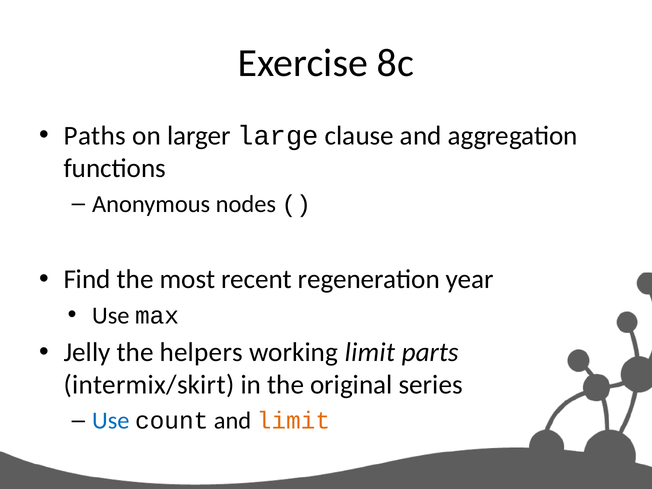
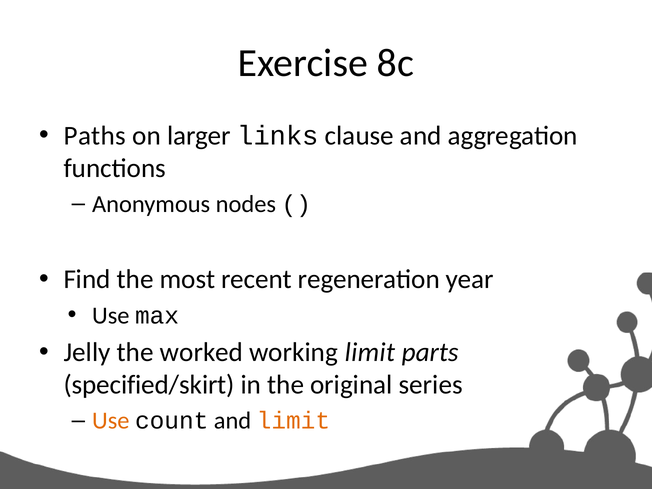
large: large -> links
helpers: helpers -> worked
intermix/skirt: intermix/skirt -> specified/skirt
Use at (111, 421) colour: blue -> orange
